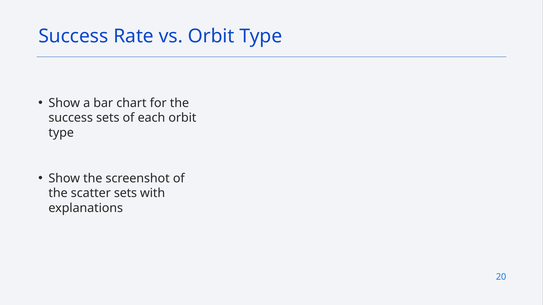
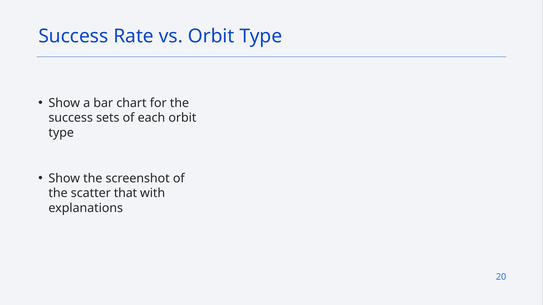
scatter sets: sets -> that
